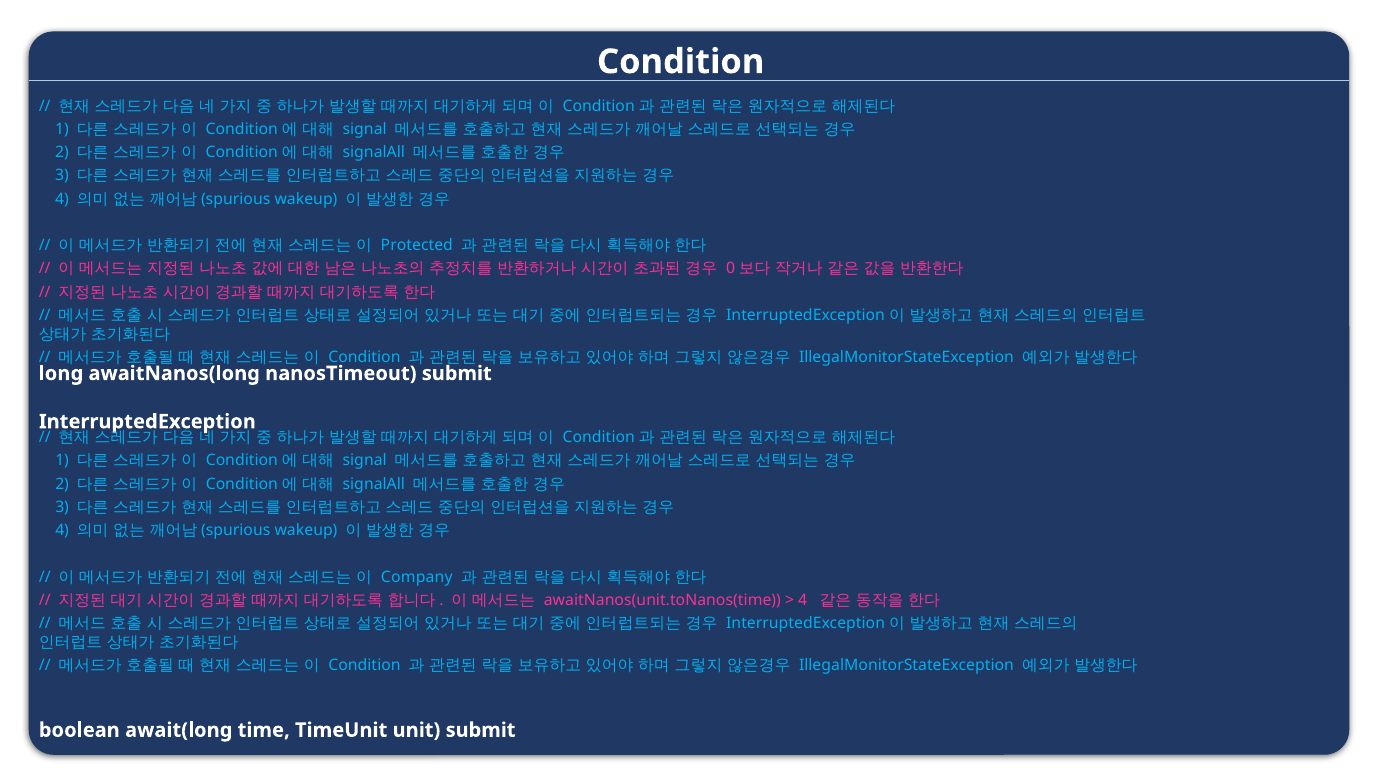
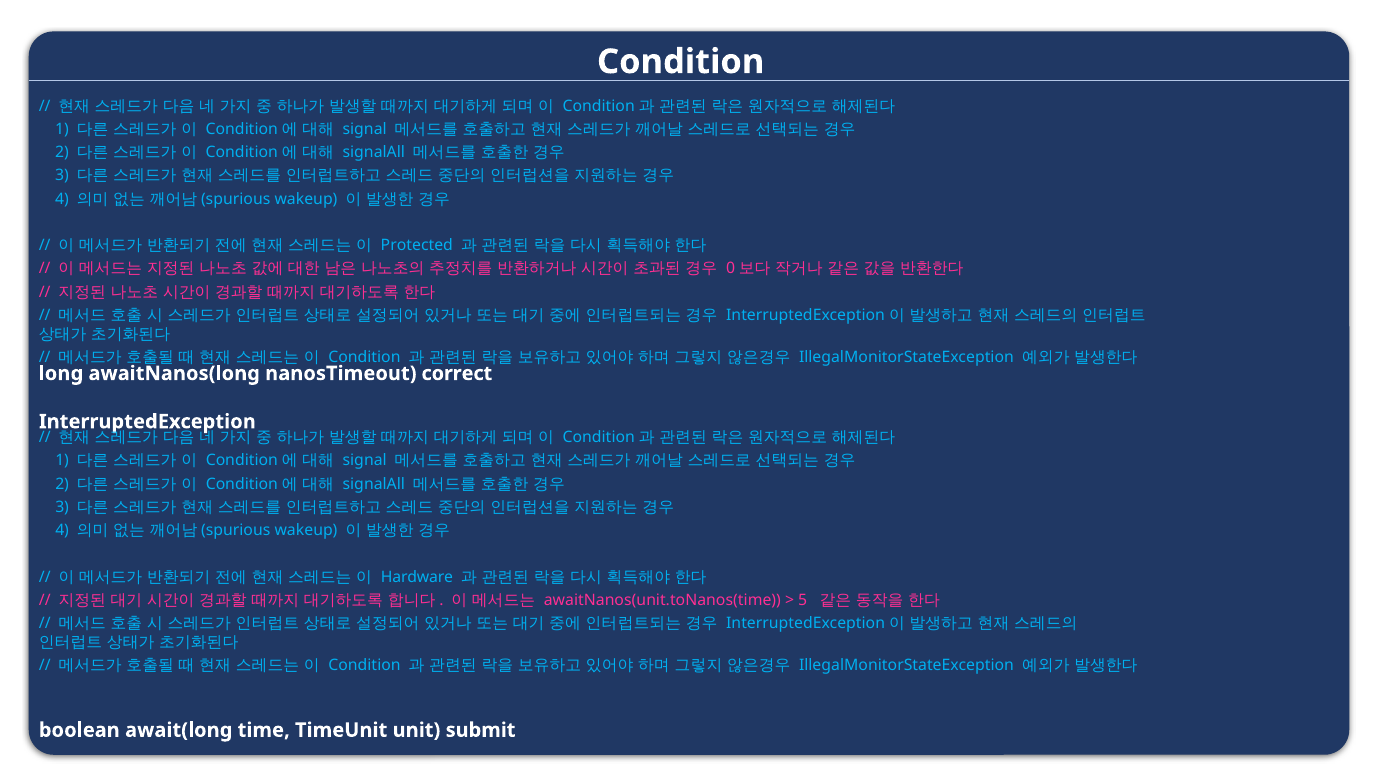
nanosTimeout submit: submit -> correct
Company: Company -> Hardware
4 at (803, 600): 4 -> 5
